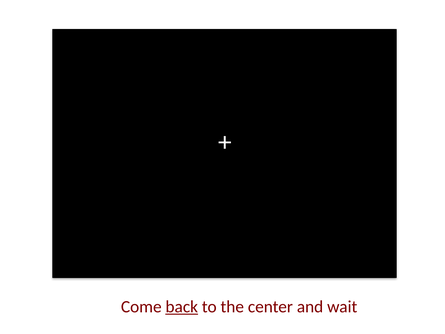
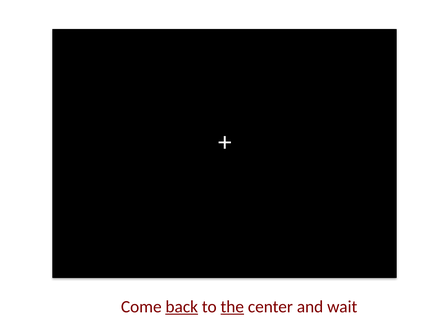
the underline: none -> present
